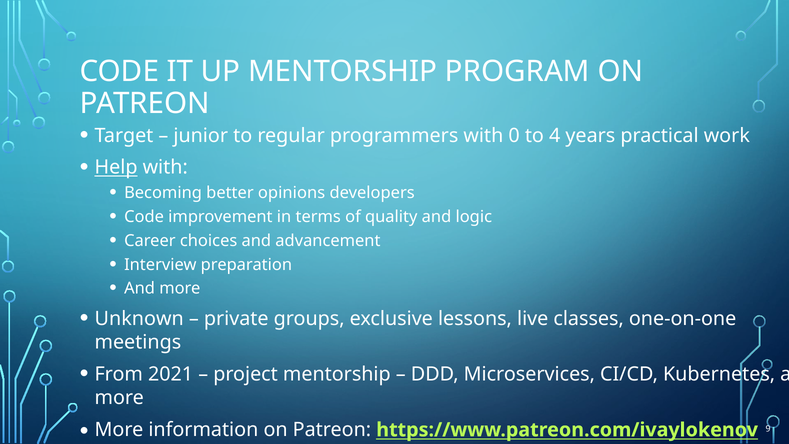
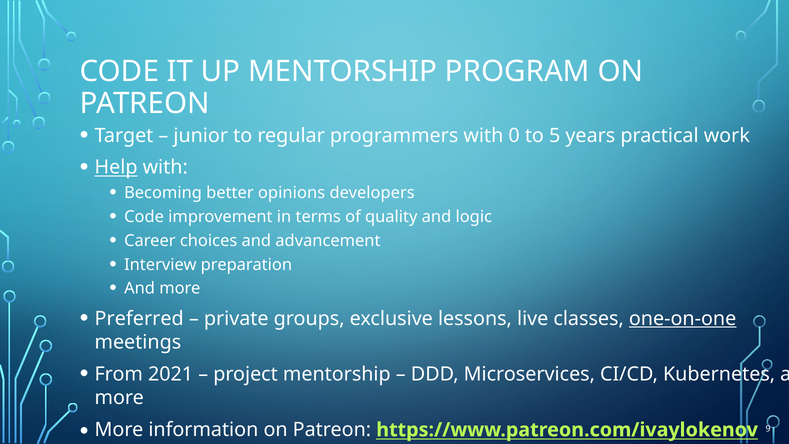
4: 4 -> 5
Unknown: Unknown -> Preferred
one-on-one underline: none -> present
